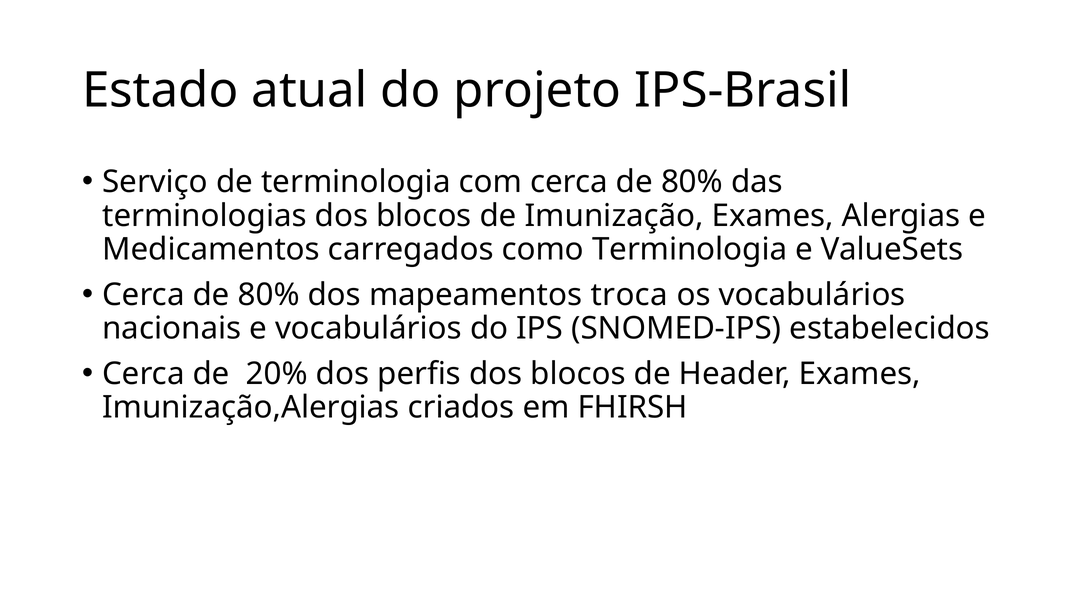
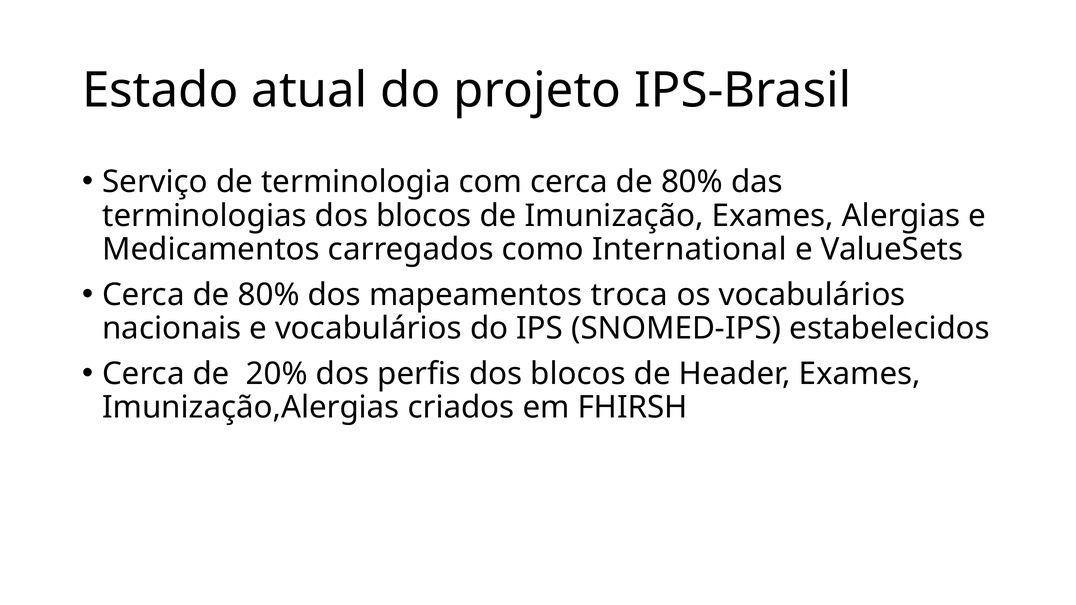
como Terminologia: Terminologia -> International
